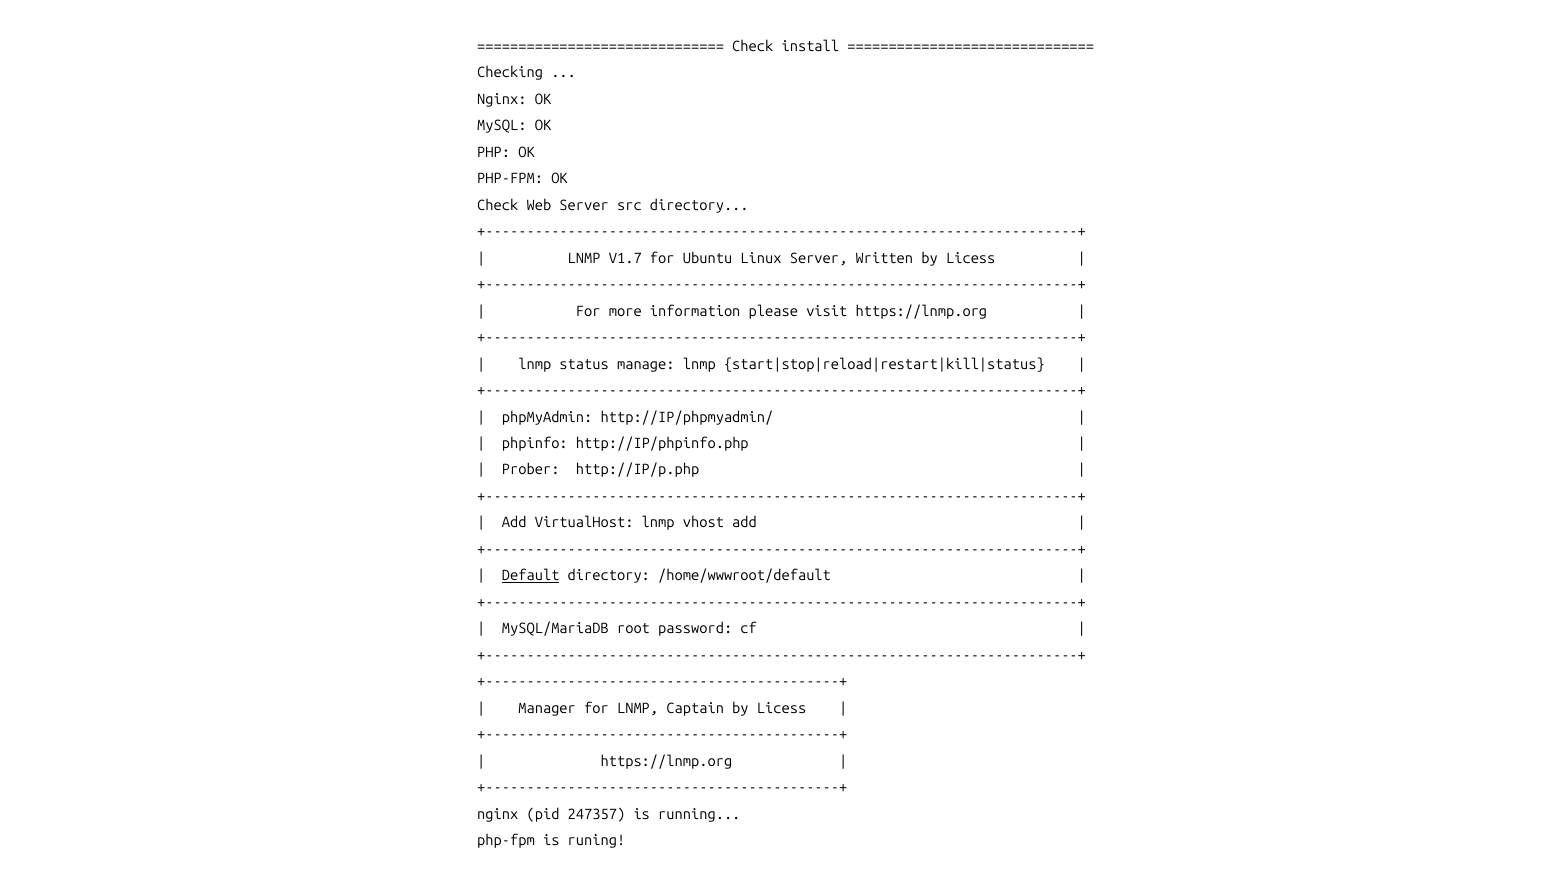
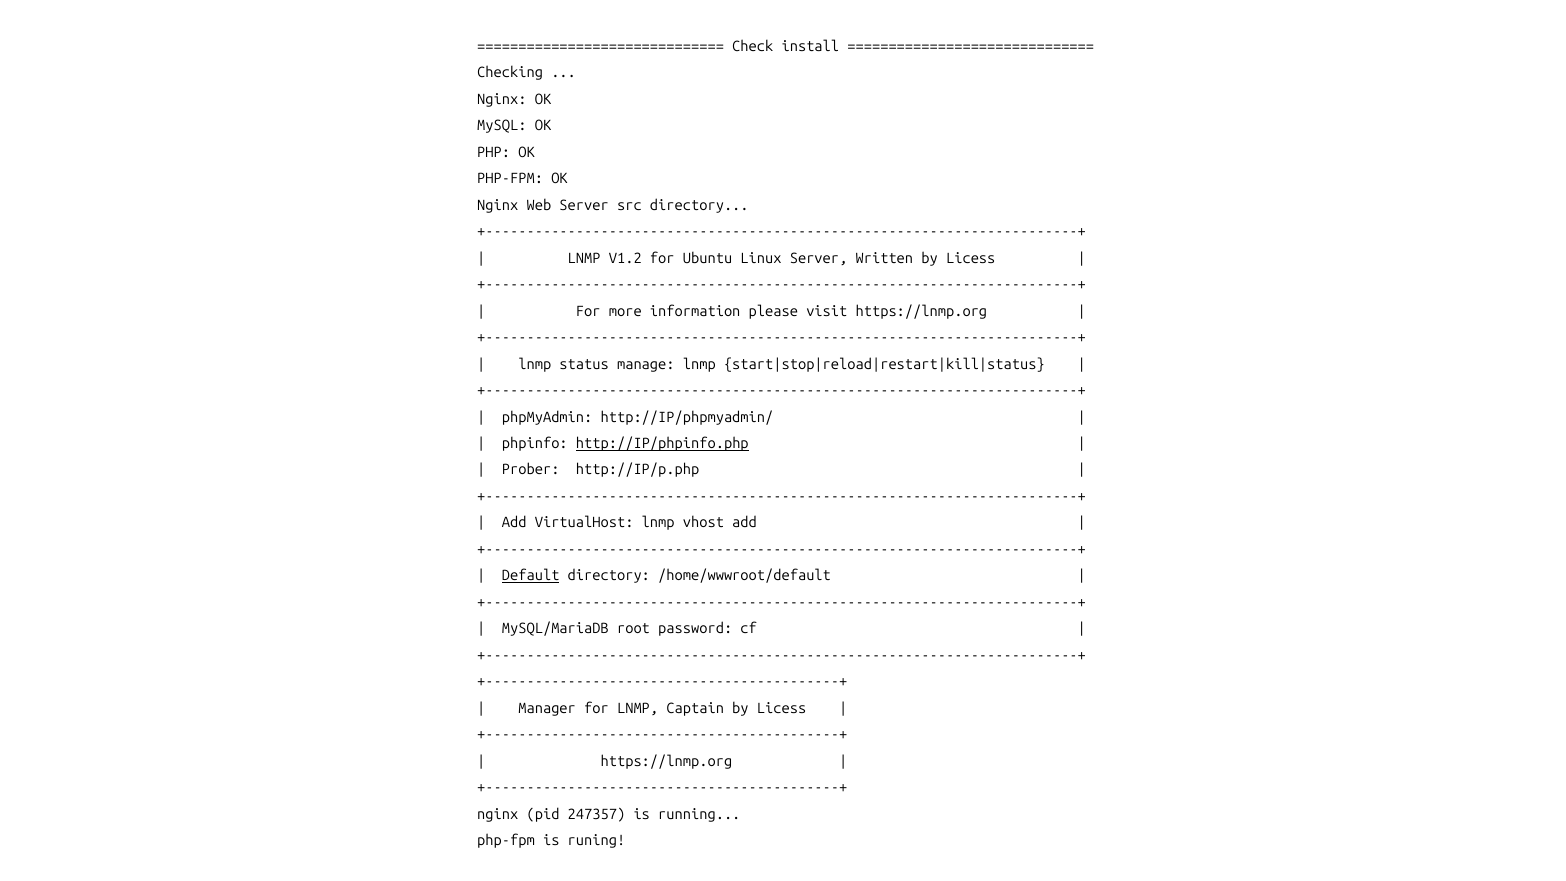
Check at (498, 205): Check -> Nginx
V1.7: V1.7 -> V1.2
http://IP/phpinfo.php underline: none -> present
